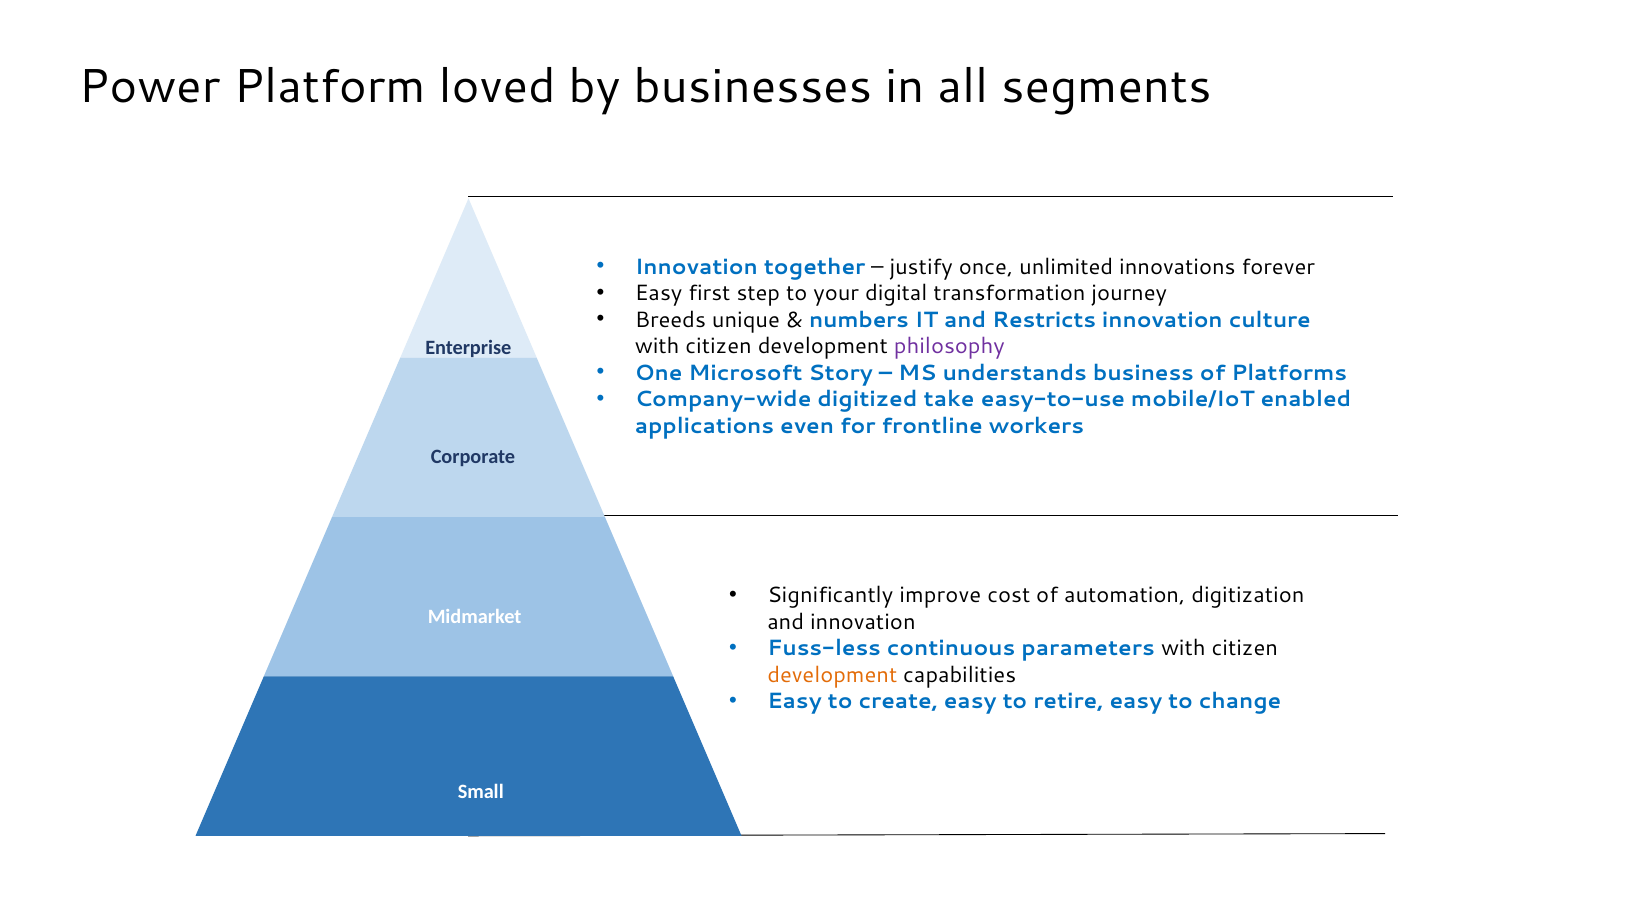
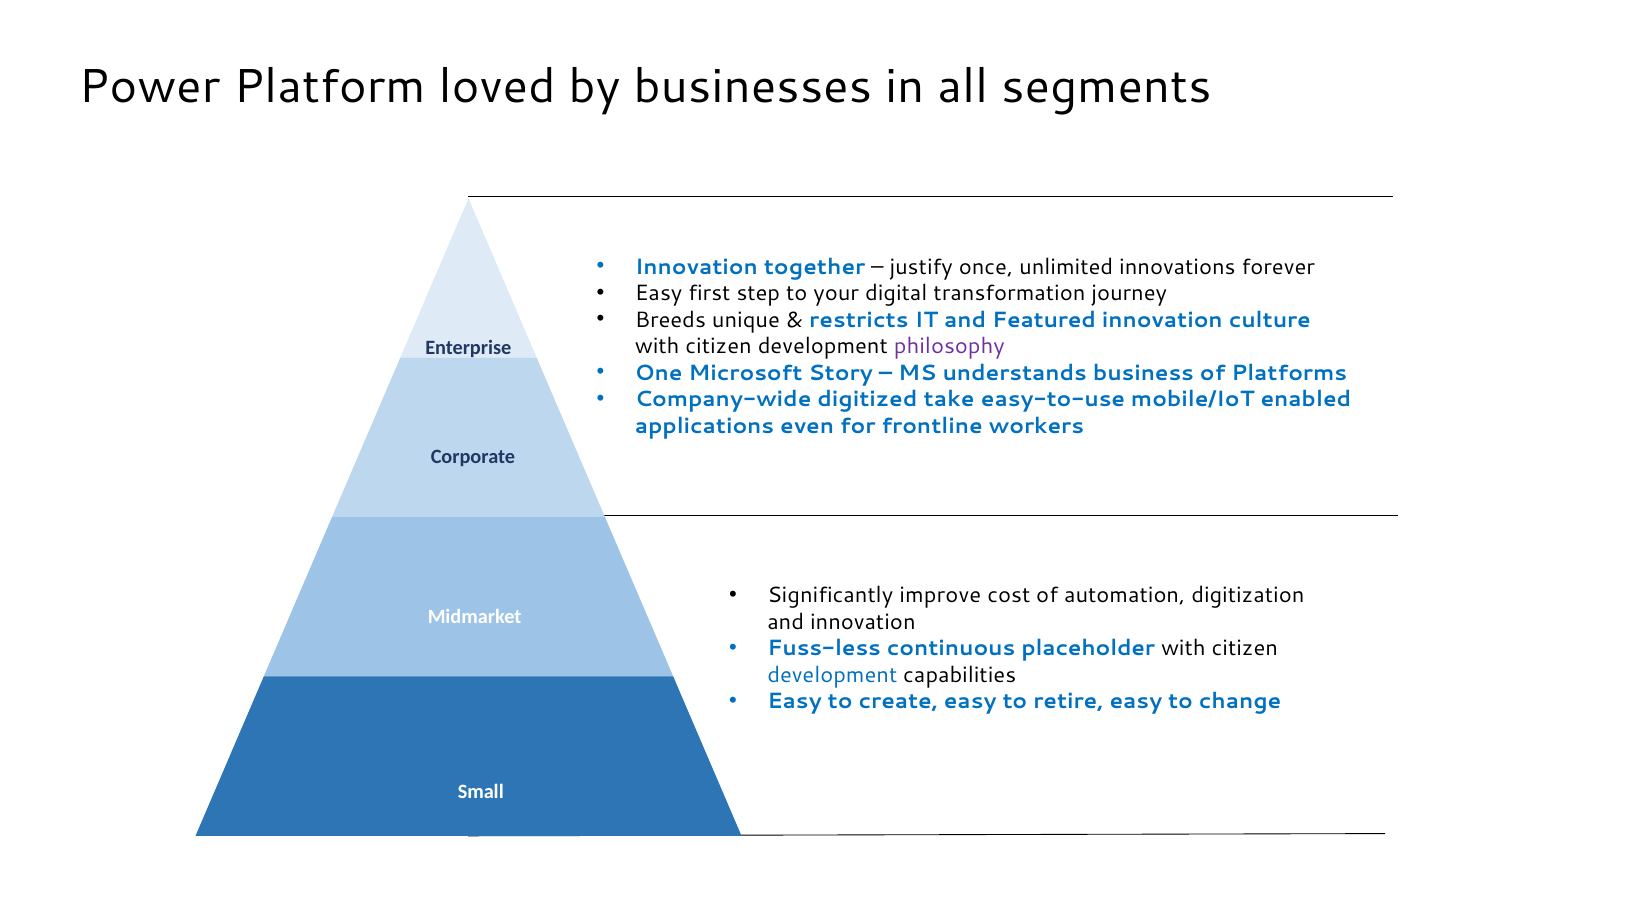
numbers: numbers -> restricts
Restricts: Restricts -> Featured
parameters: parameters -> placeholder
development at (832, 675) colour: orange -> blue
